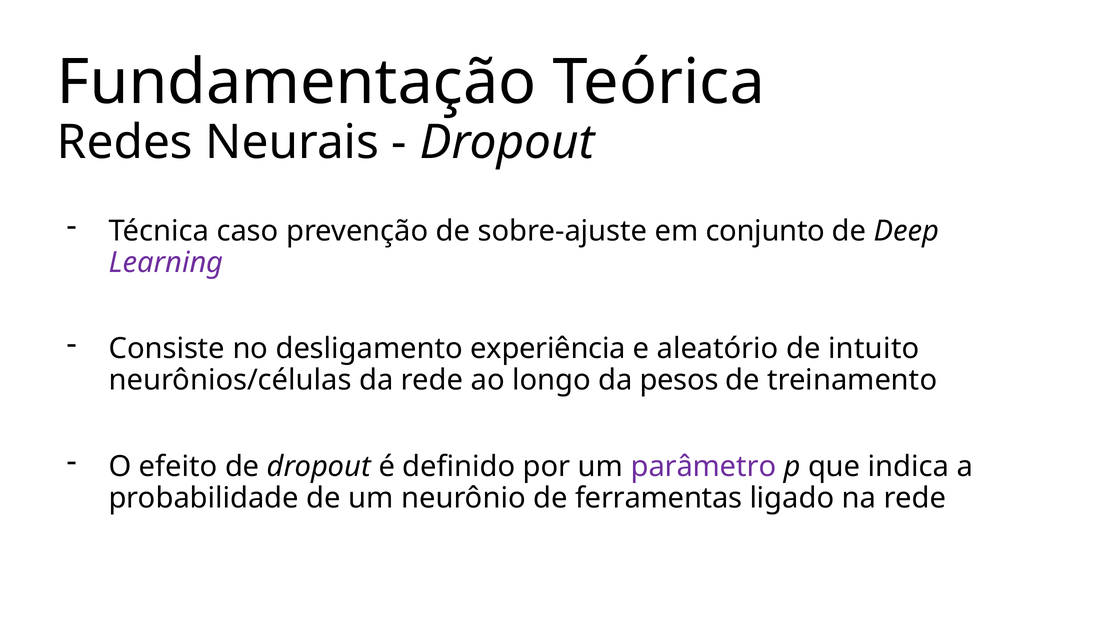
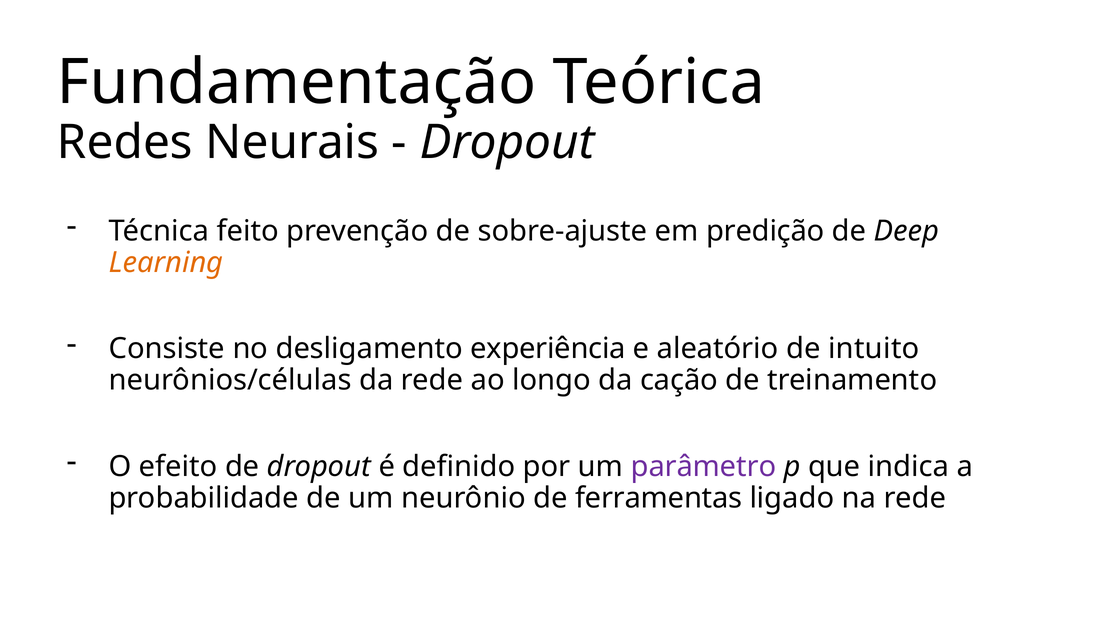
caso: caso -> feito
conjunto: conjunto -> predição
Learning colour: purple -> orange
pesos: pesos -> cação
